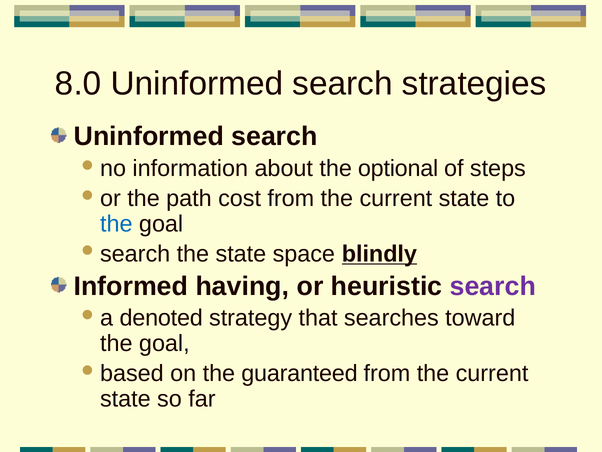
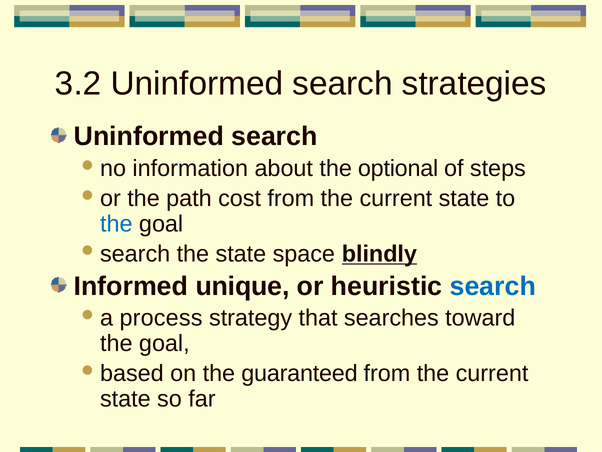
8.0: 8.0 -> 3.2
having: having -> unique
search at (493, 286) colour: purple -> blue
denoted: denoted -> process
